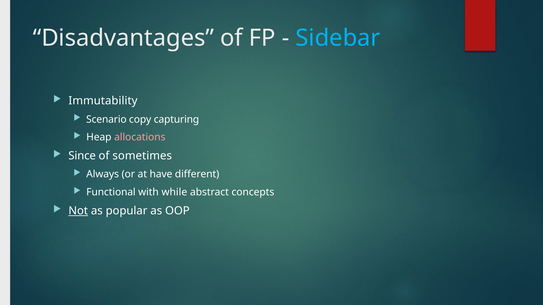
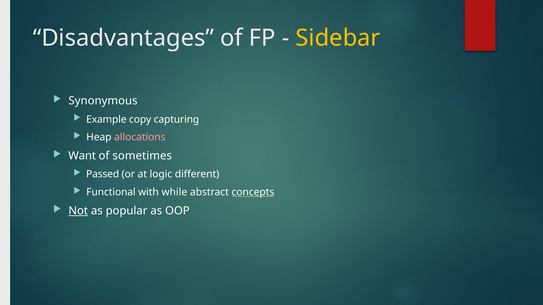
Sidebar colour: light blue -> yellow
Immutability: Immutability -> Synonymous
Scenario: Scenario -> Example
Since: Since -> Want
Always: Always -> Passed
have: have -> logic
concepts underline: none -> present
